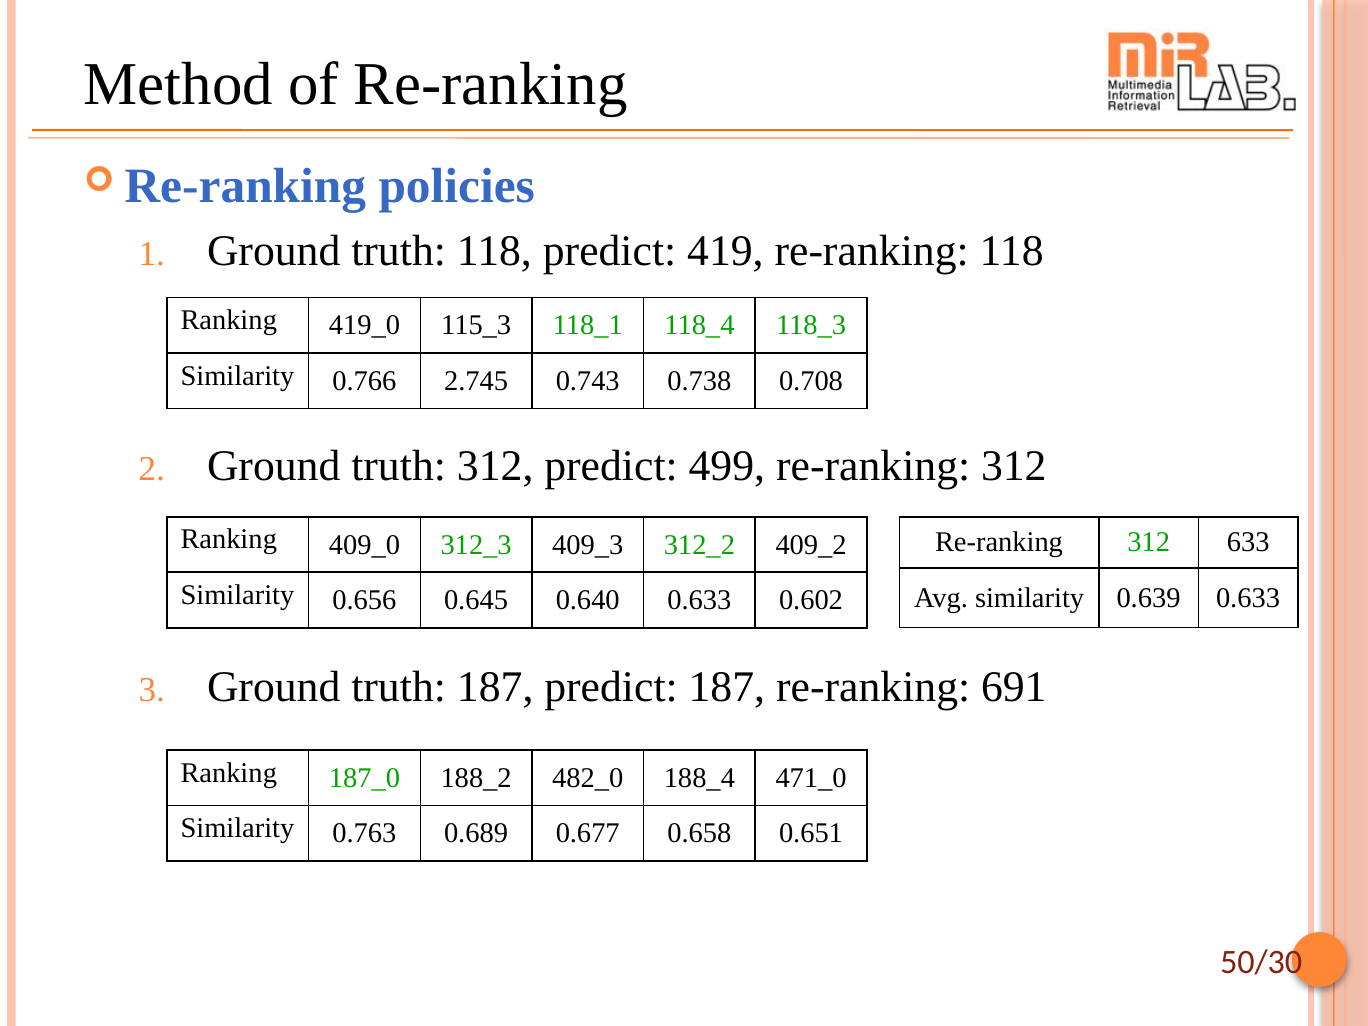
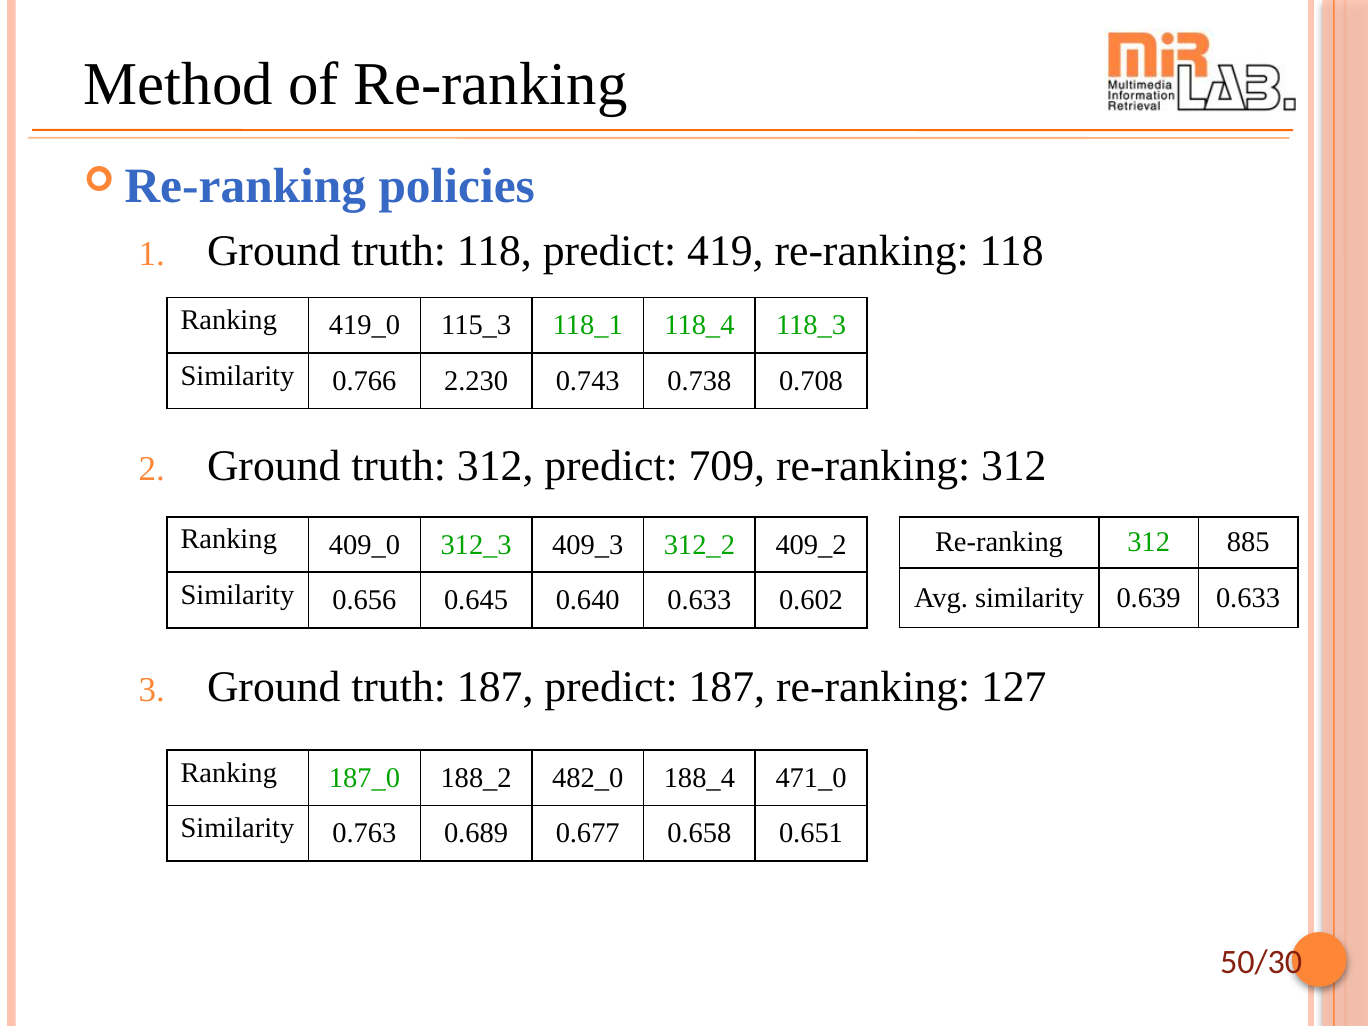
2.745: 2.745 -> 2.230
499: 499 -> 709
633: 633 -> 885
691: 691 -> 127
